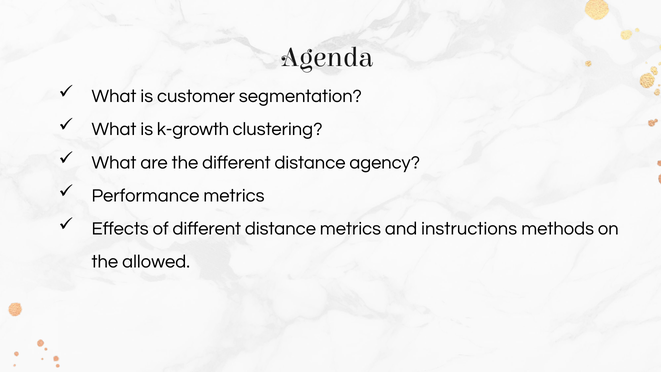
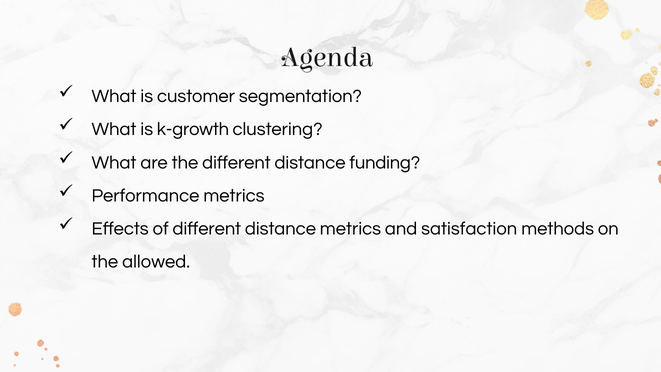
agency: agency -> funding
instructions: instructions -> satisfaction
